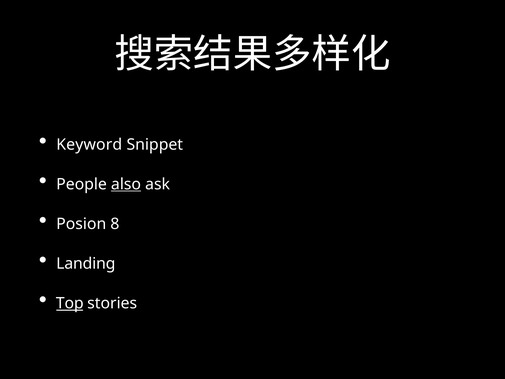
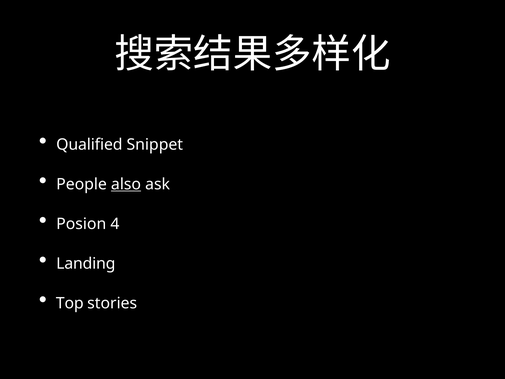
Keyword: Keyword -> Qualified
8: 8 -> 4
Top underline: present -> none
